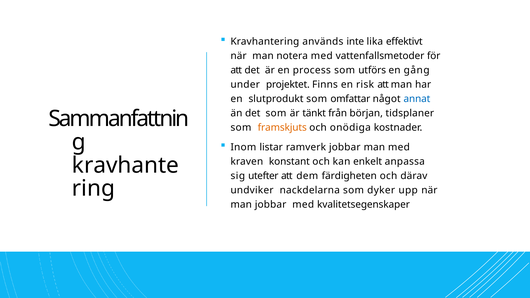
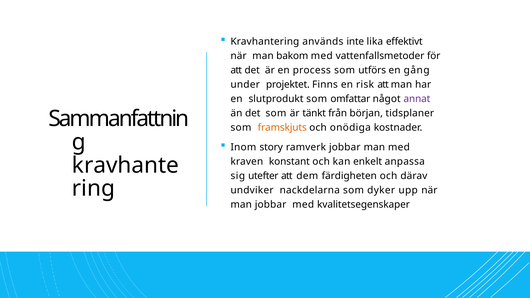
notera: notera -> bakom
annat colour: blue -> purple
listar: listar -> story
